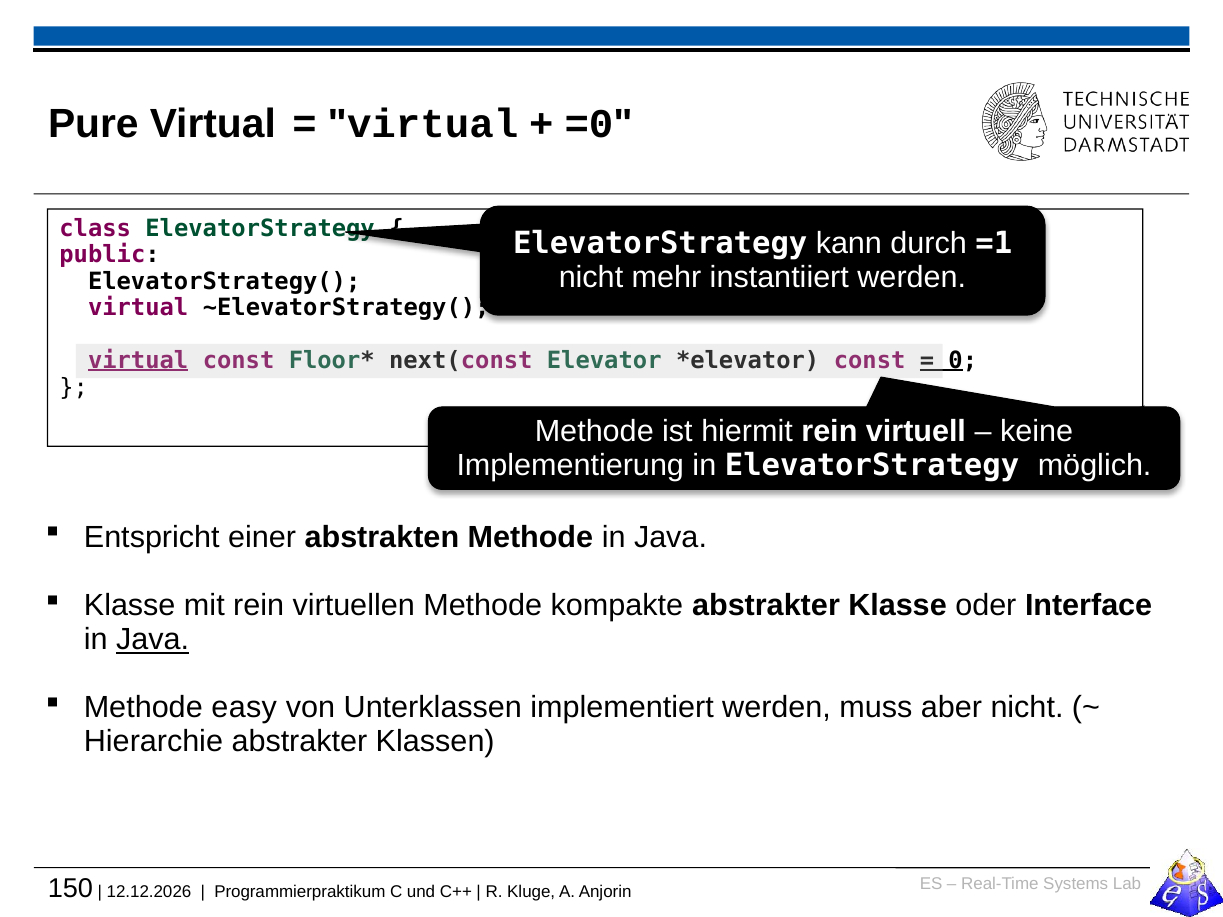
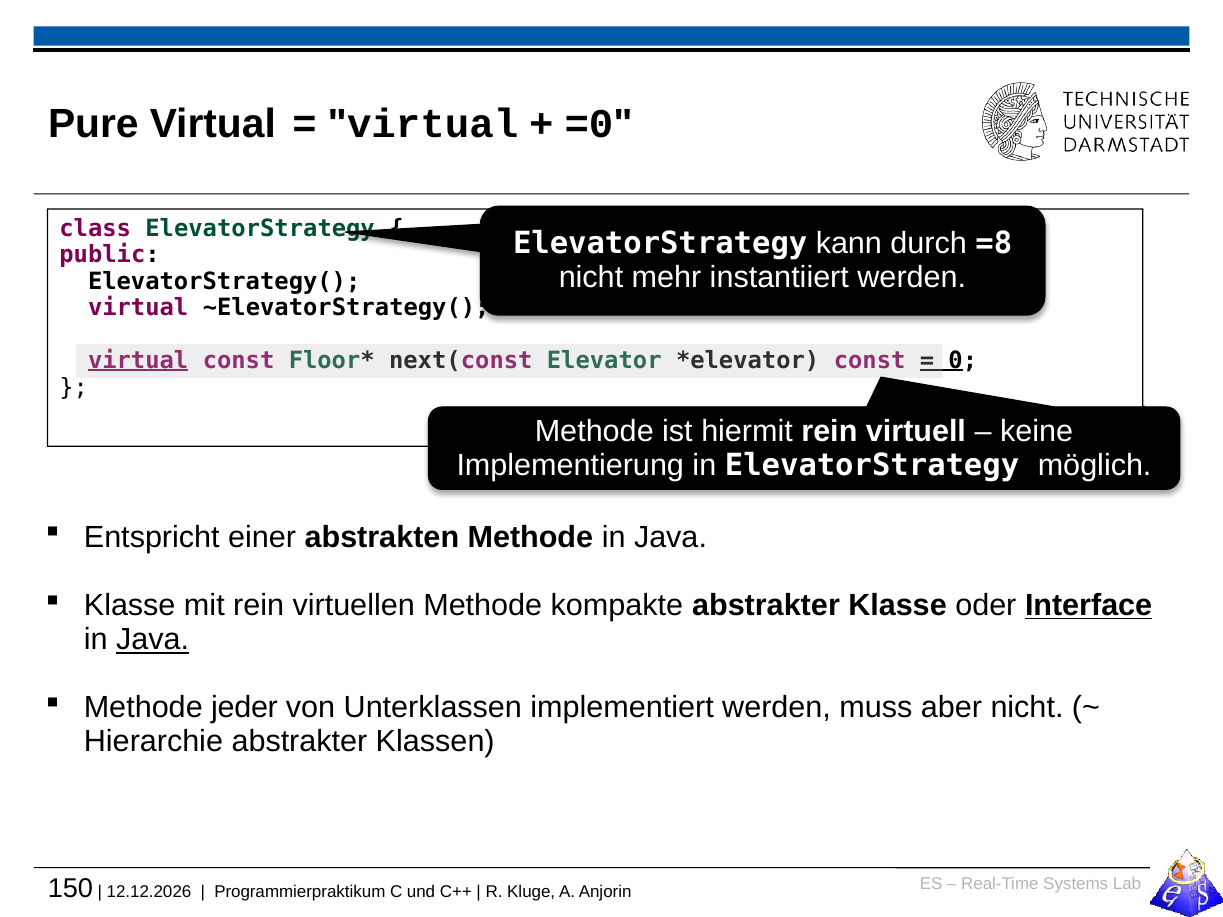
=1: =1 -> =8
Interface underline: none -> present
easy: easy -> jeder
